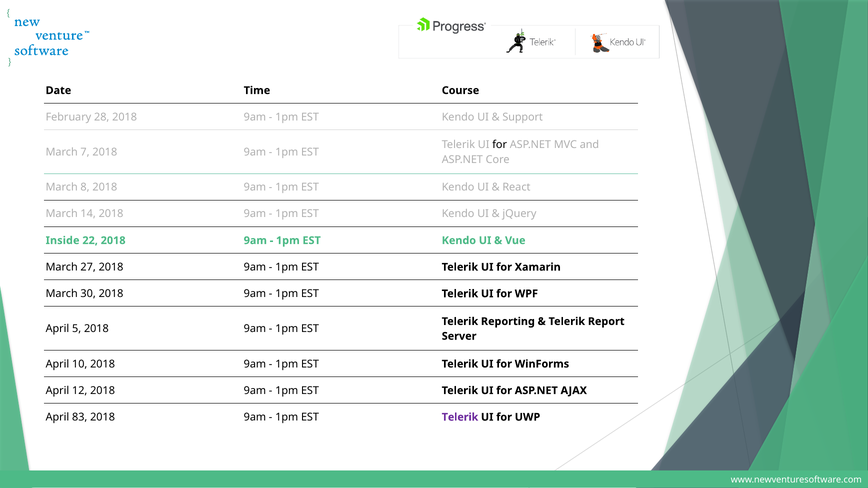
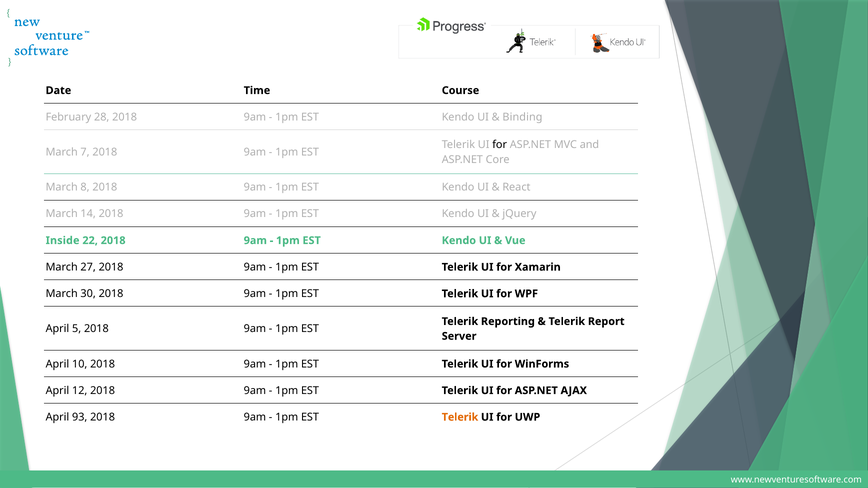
Support: Support -> Binding
83: 83 -> 93
Telerik at (460, 417) colour: purple -> orange
